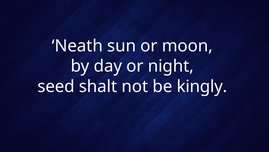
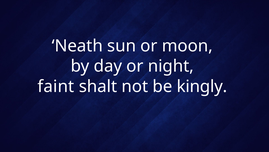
seed: seed -> faint
